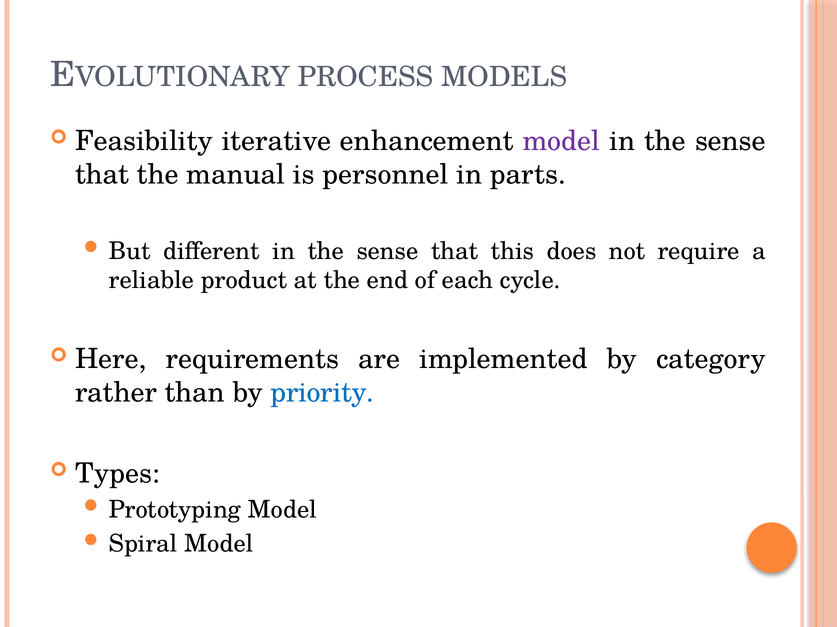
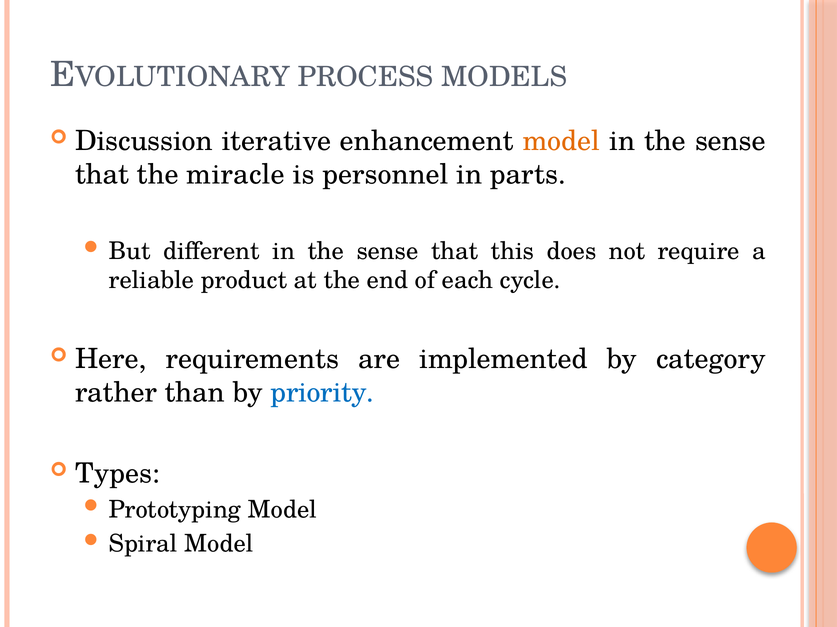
Feasibility: Feasibility -> Discussion
model at (561, 141) colour: purple -> orange
manual: manual -> miracle
